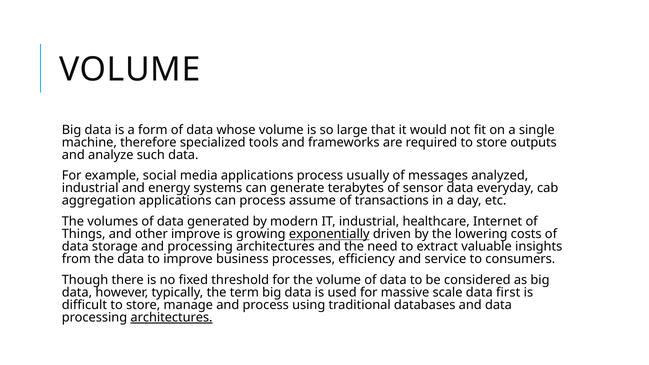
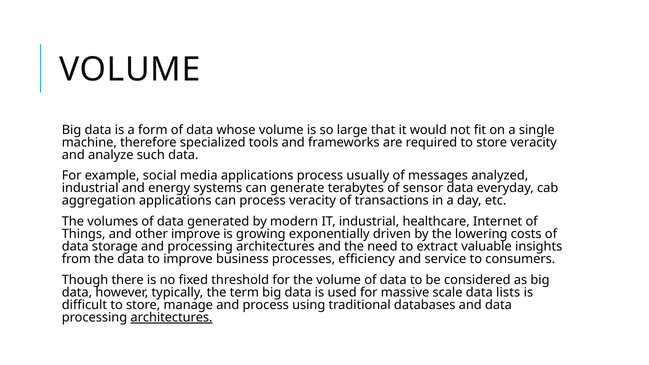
store outputs: outputs -> veracity
process assume: assume -> veracity
exponentially underline: present -> none
first: first -> lists
